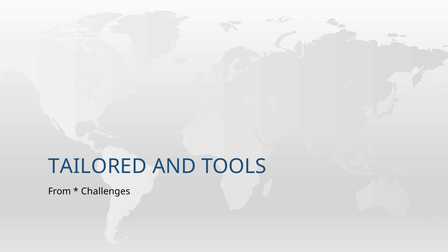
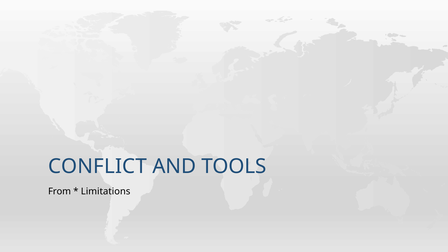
TAILORED: TAILORED -> CONFLICT
Challenges: Challenges -> Limitations
